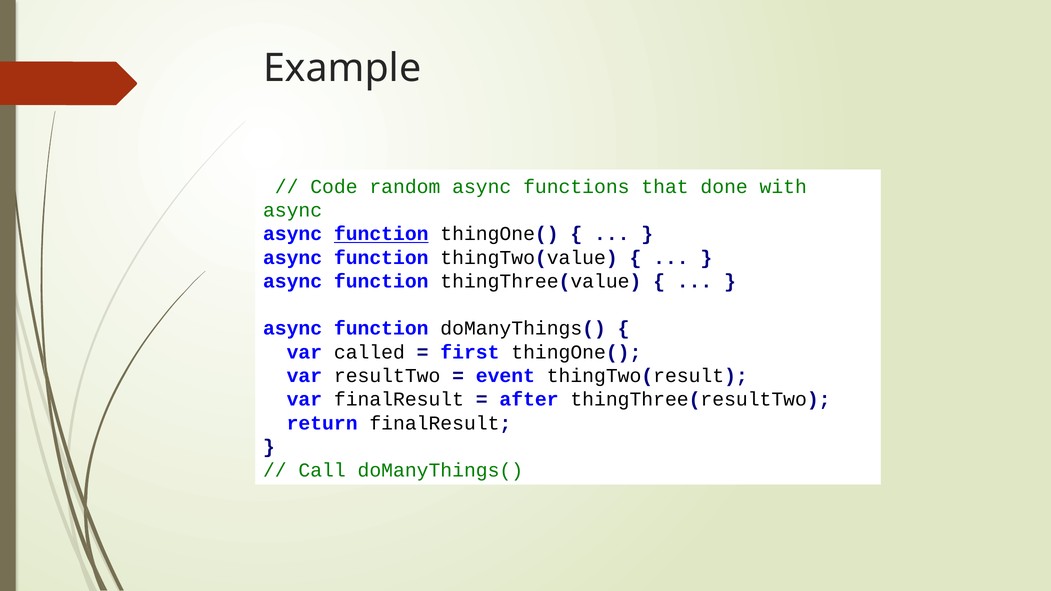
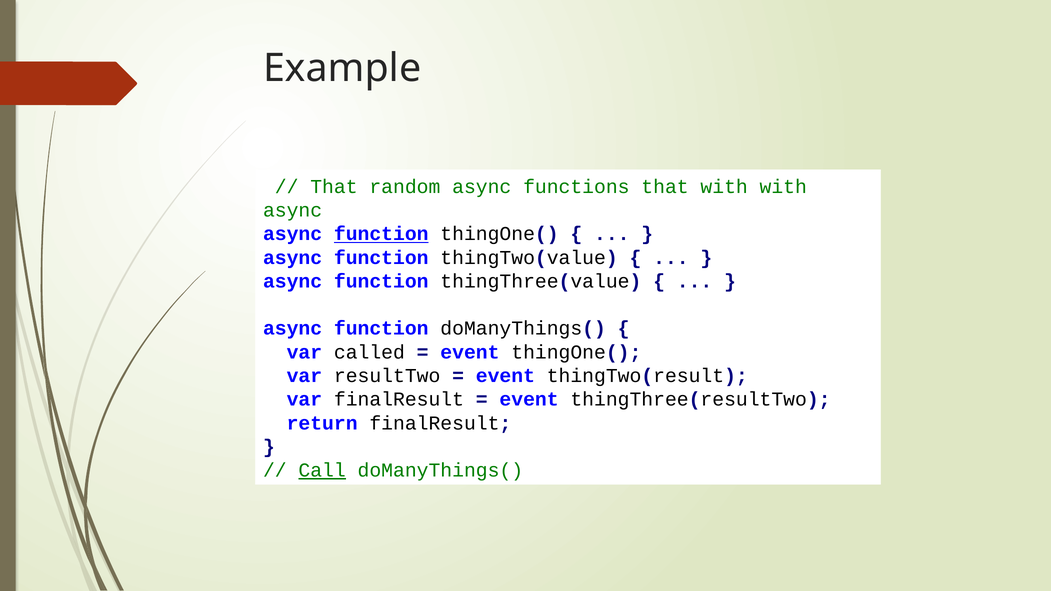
Code at (334, 187): Code -> That
that done: done -> with
first at (470, 352): first -> event
after at (529, 400): after -> event
Call underline: none -> present
